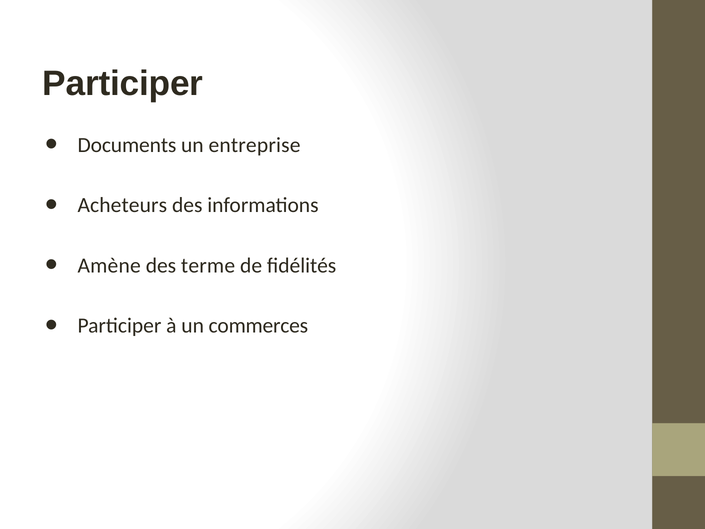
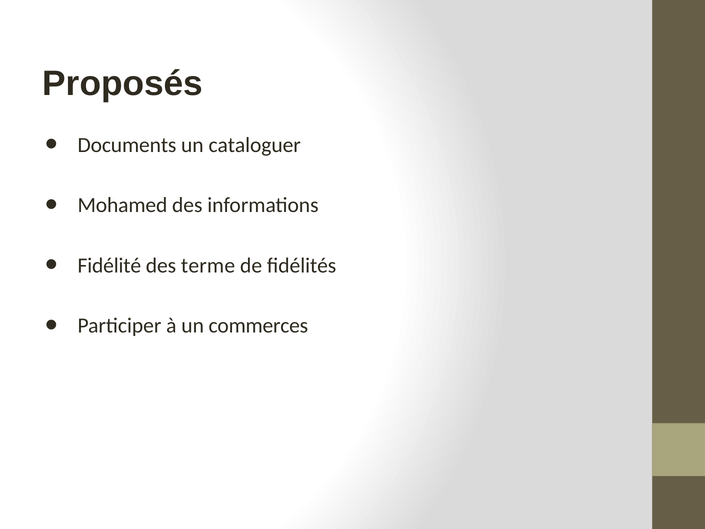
Participer at (123, 84): Participer -> Proposés
entreprise: entreprise -> cataloguer
Acheteurs: Acheteurs -> Mohamed
Amène: Amène -> Fidélité
